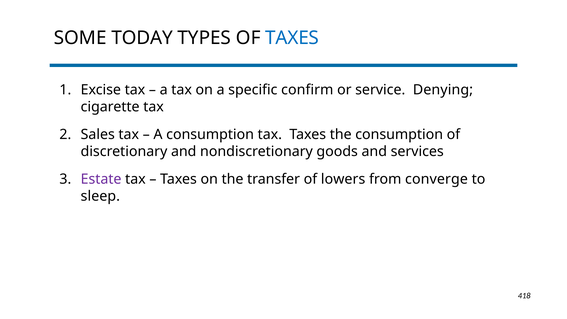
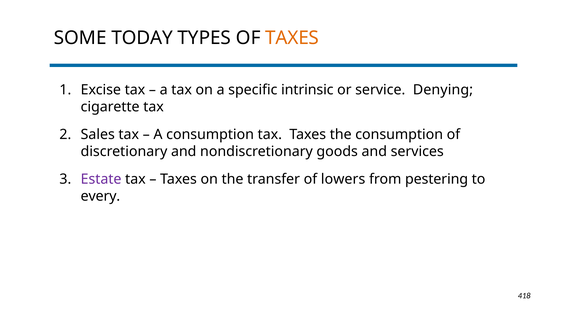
TAXES at (292, 38) colour: blue -> orange
confirm: confirm -> intrinsic
converge: converge -> pestering
sleep: sleep -> every
